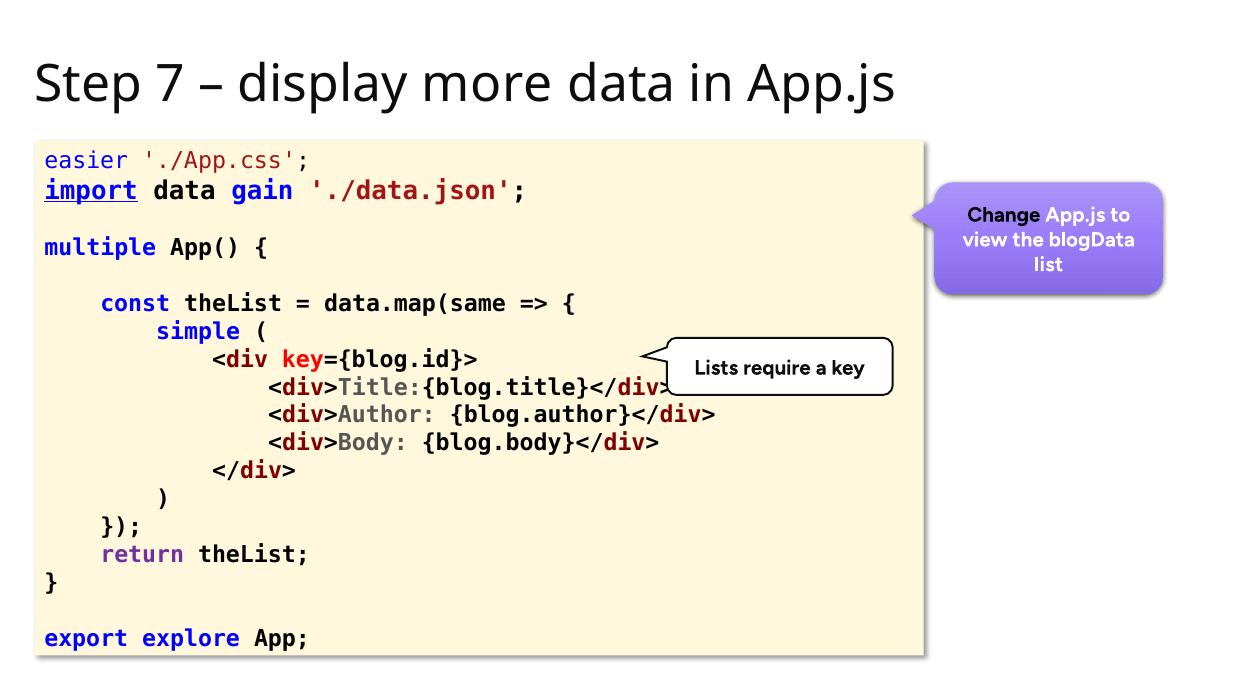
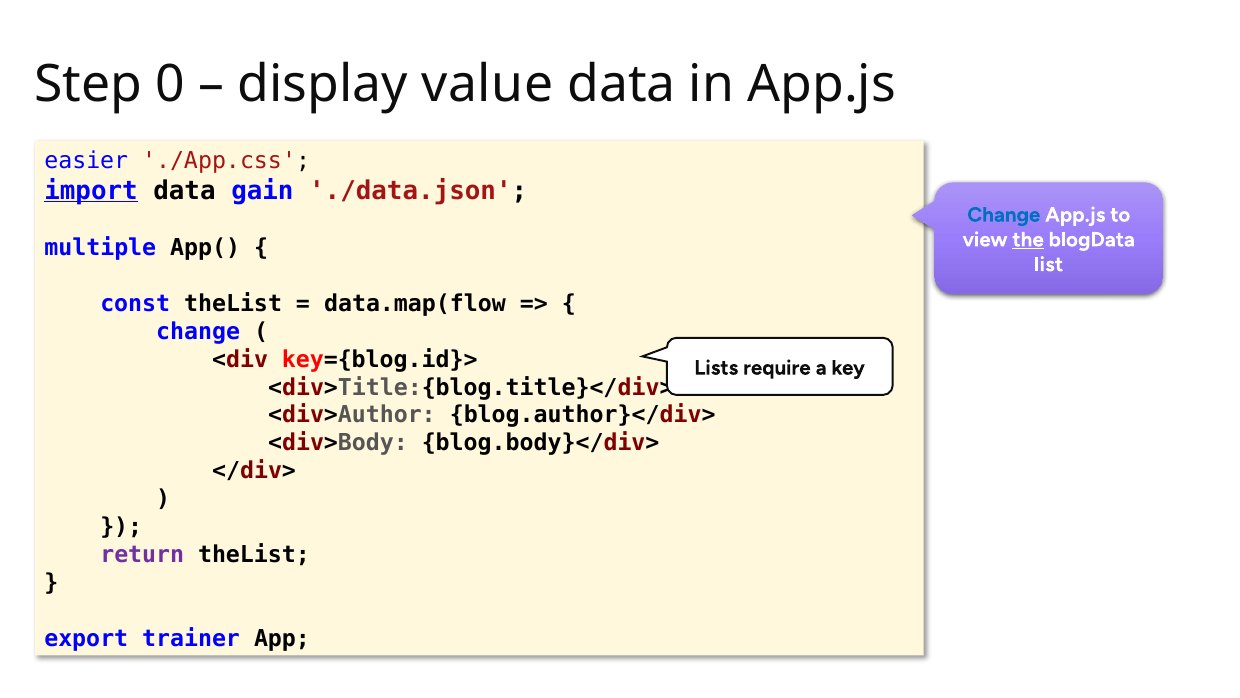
7: 7 -> 0
more: more -> value
Change at (1004, 215) colour: black -> blue
the underline: none -> present
data.map(same: data.map(same -> data.map(flow
simple at (198, 331): simple -> change
explore: explore -> trainer
